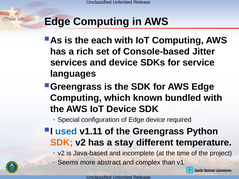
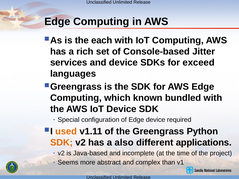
service: service -> exceed
used colour: blue -> orange
stay: stay -> also
temperature: temperature -> applications
